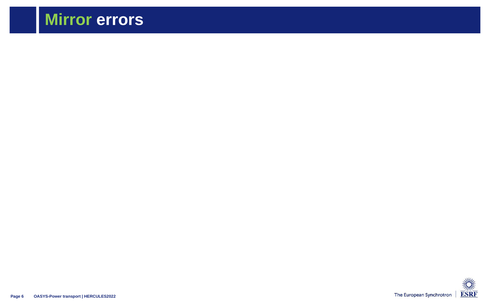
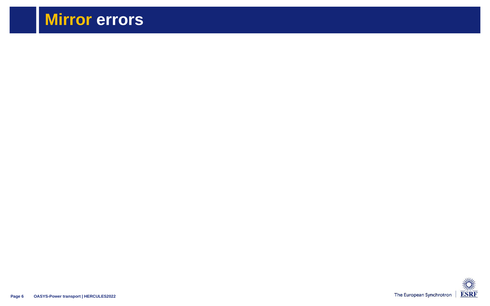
Mirror colour: light green -> yellow
